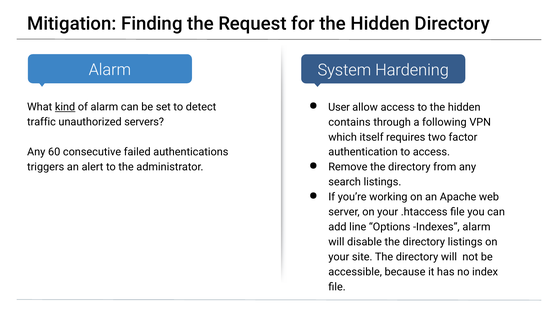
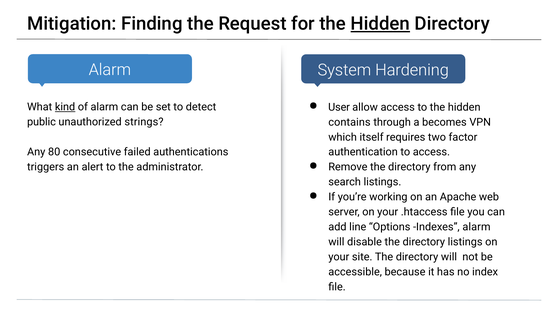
Hidden at (380, 24) underline: none -> present
traffic: traffic -> public
servers: servers -> strings
following: following -> becomes
60: 60 -> 80
